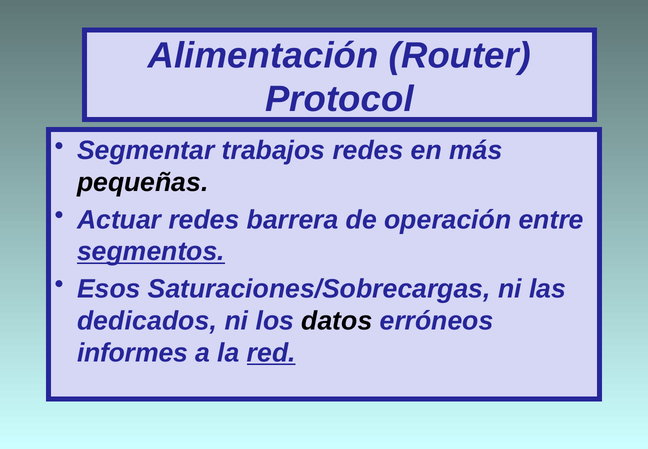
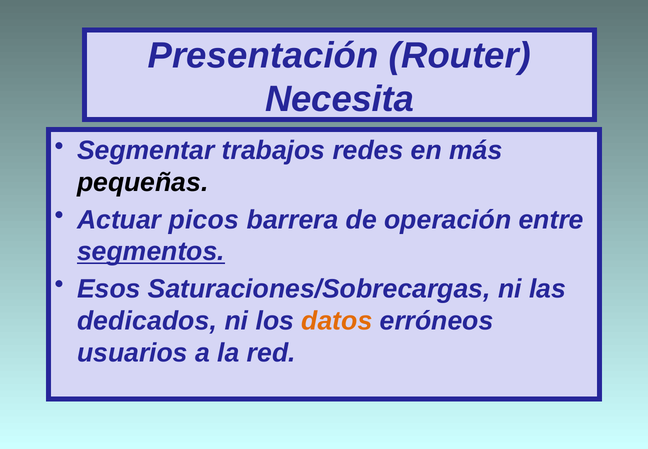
Alimentación: Alimentación -> Presentación
Protocol: Protocol -> Necesita
Actuar redes: redes -> picos
datos colour: black -> orange
informes: informes -> usuarios
red underline: present -> none
